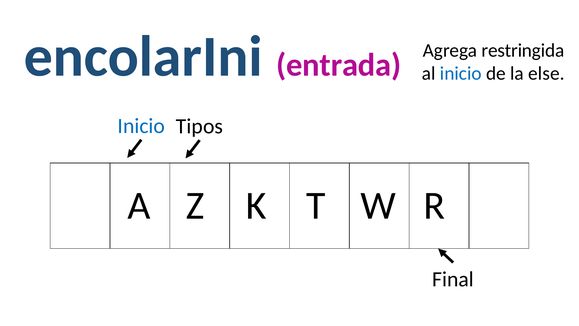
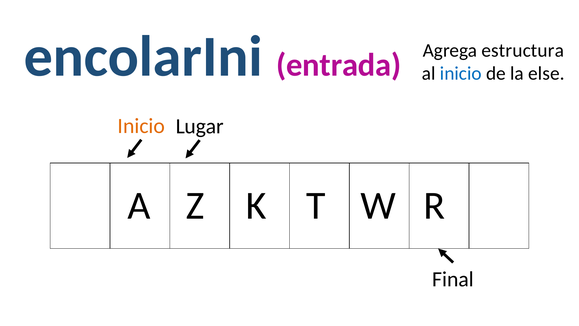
restringida: restringida -> estructura
Inicio at (141, 126) colour: blue -> orange
Tipos: Tipos -> Lugar
